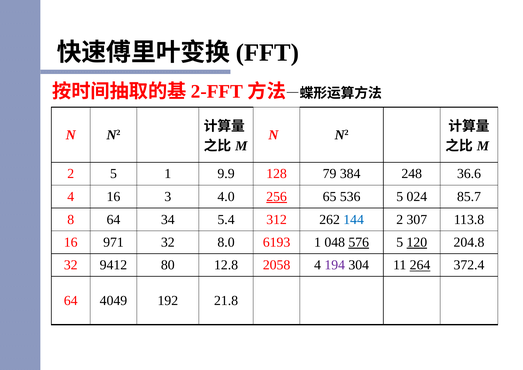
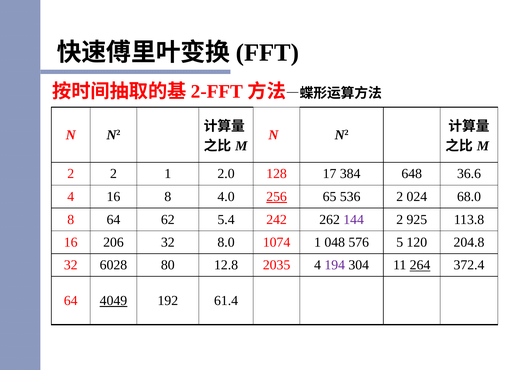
2 5: 5 -> 2
9.9: 9.9 -> 2.0
79: 79 -> 17
248: 248 -> 648
16 3: 3 -> 8
536 5: 5 -> 2
85.7: 85.7 -> 68.0
34: 34 -> 62
312: 312 -> 242
144 colour: blue -> purple
307: 307 -> 925
971: 971 -> 206
6193: 6193 -> 1074
576 underline: present -> none
120 underline: present -> none
9412: 9412 -> 6028
2058: 2058 -> 2035
4049 underline: none -> present
21.8: 21.8 -> 61.4
